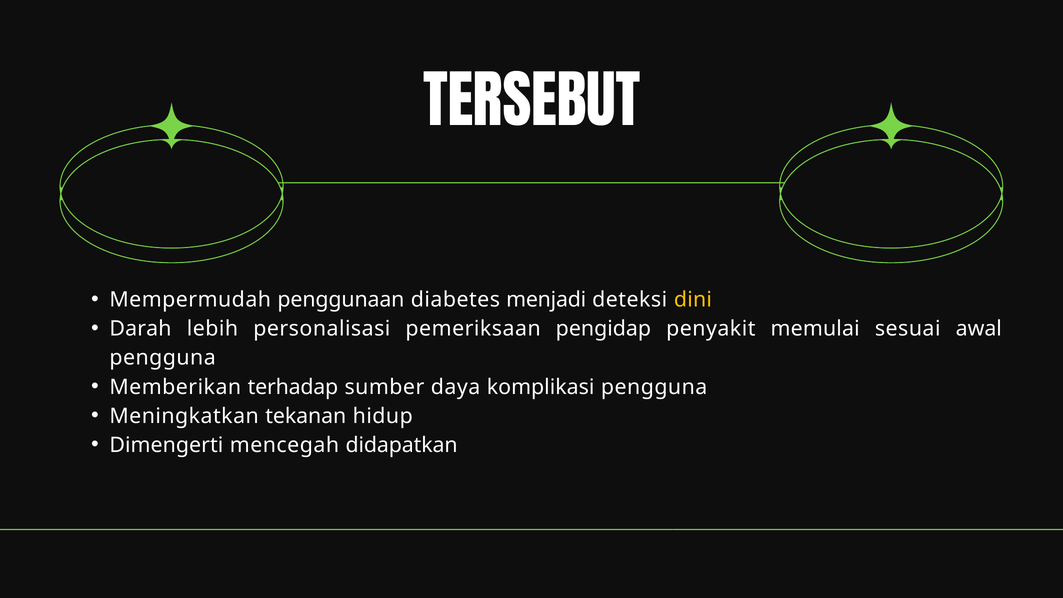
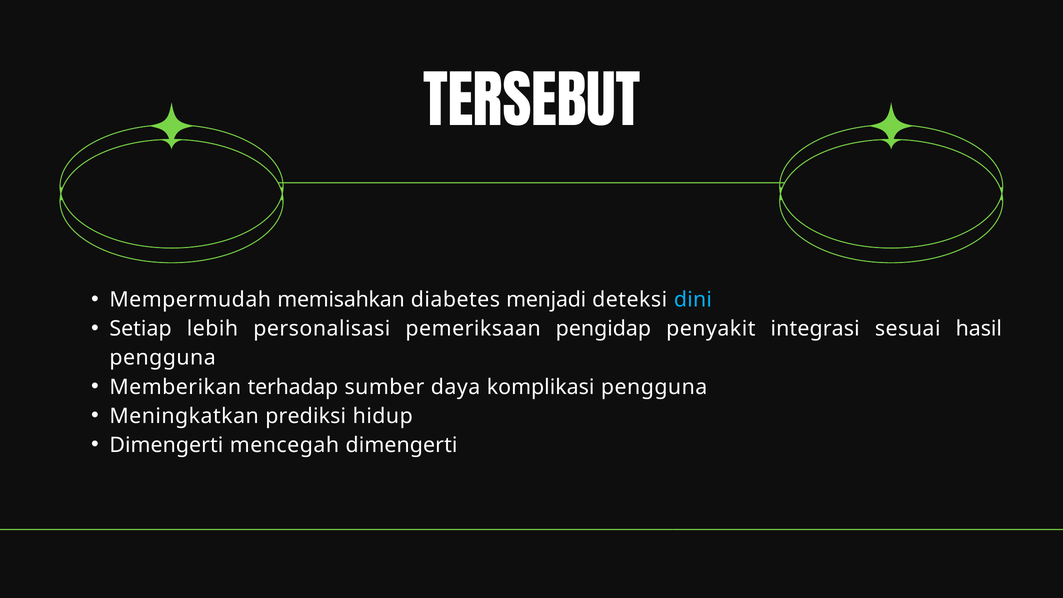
penggunaan: penggunaan -> memisahkan
dini colour: yellow -> light blue
Darah: Darah -> Setiap
memulai: memulai -> integrasi
awal: awal -> hasil
tekanan: tekanan -> prediksi
mencegah didapatkan: didapatkan -> dimengerti
